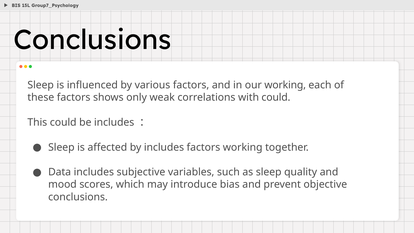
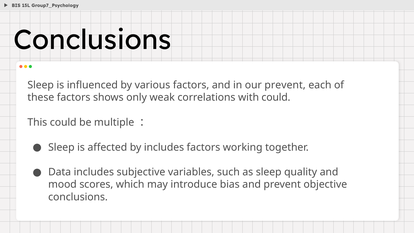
our working: working -> prevent
be includes: includes -> multiple
